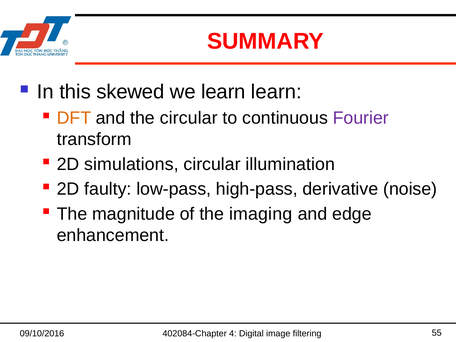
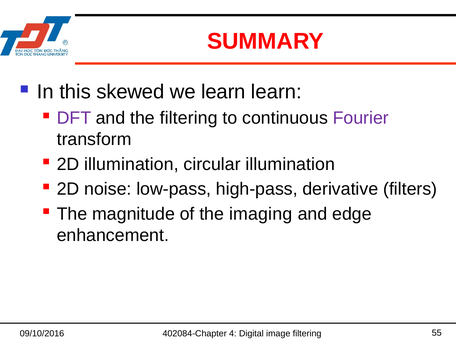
DFT colour: orange -> purple
the circular: circular -> filtering
2D simulations: simulations -> illumination
faulty: faulty -> noise
noise: noise -> filters
